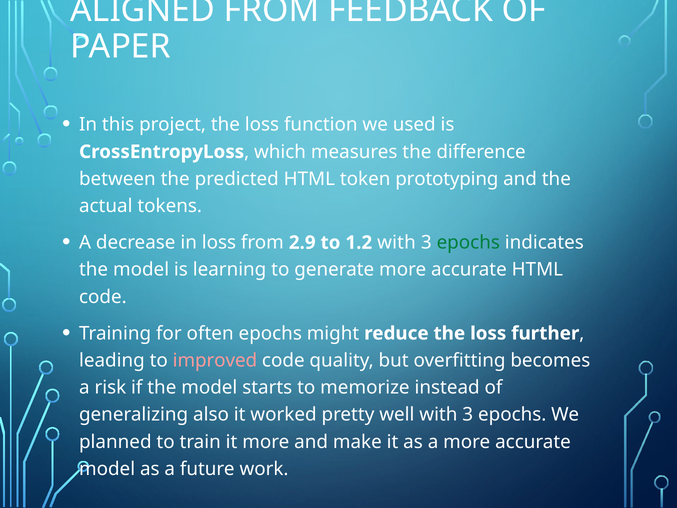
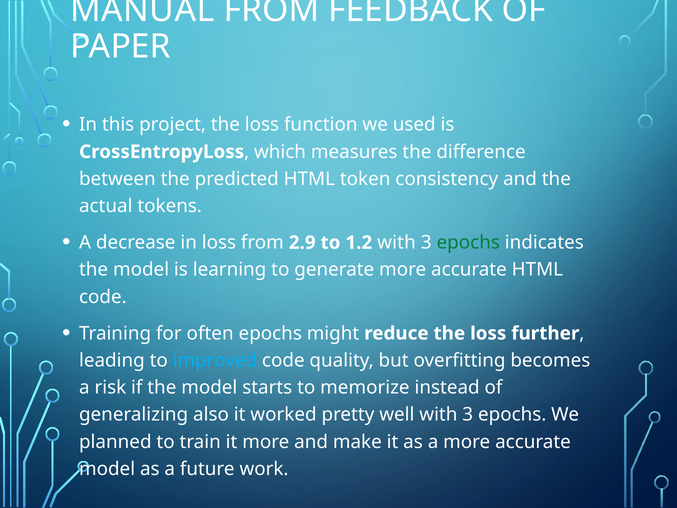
ALIGNED: ALIGNED -> MANUAL
prototyping: prototyping -> consistency
improved colour: pink -> light blue
